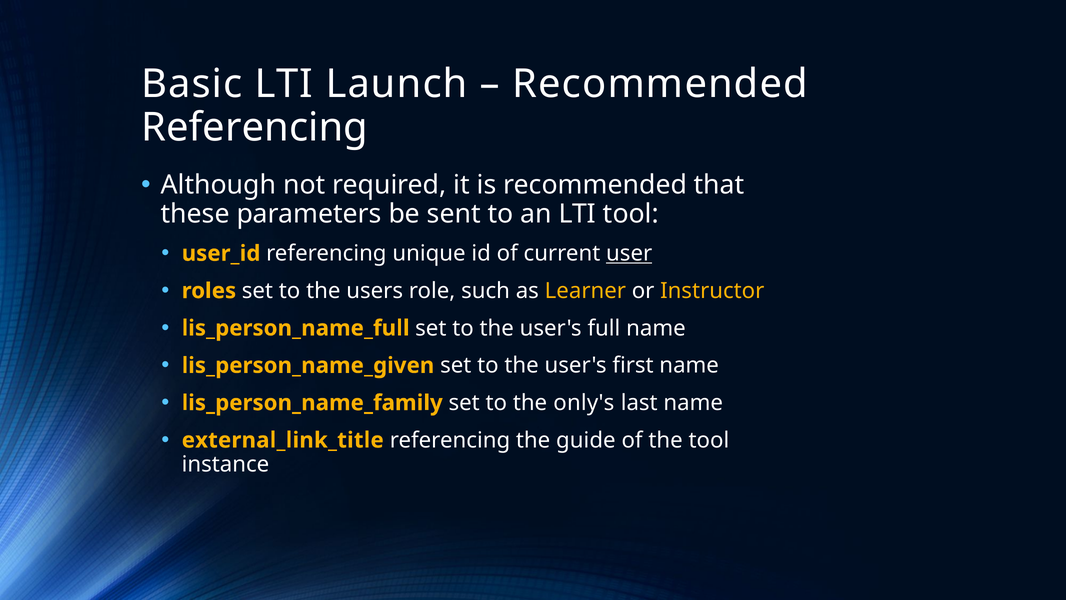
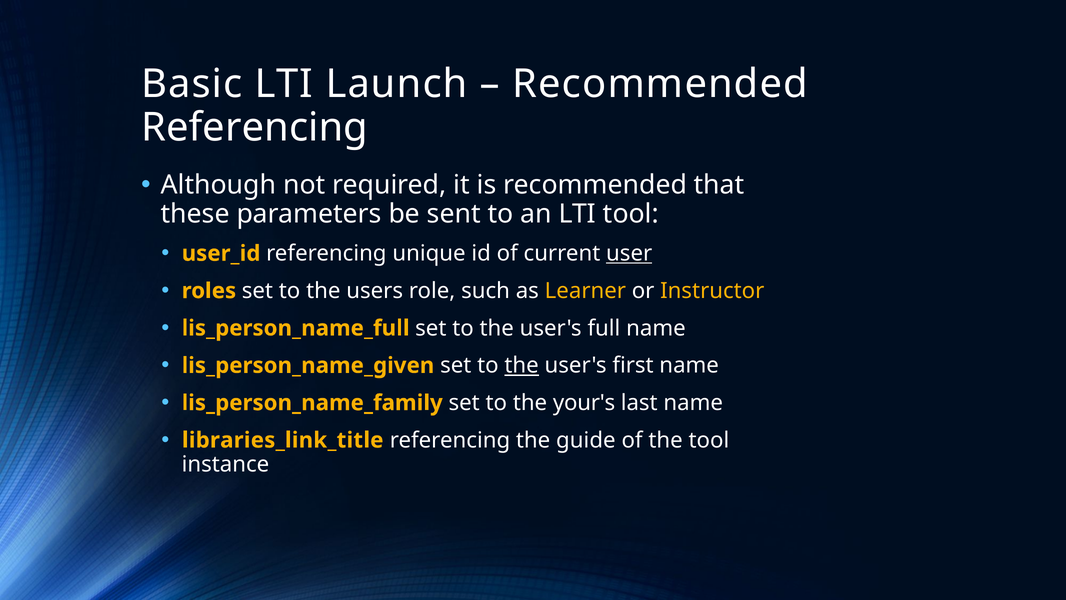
the at (522, 365) underline: none -> present
only's: only's -> your's
external_link_title: external_link_title -> libraries_link_title
